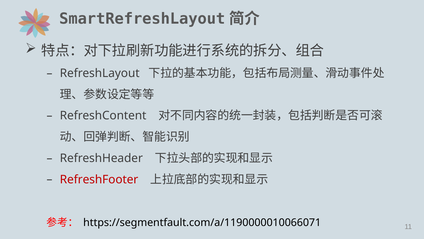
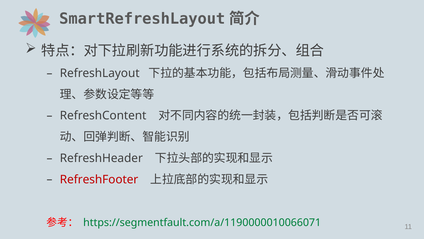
https://segmentfault.com/a/1190000010066071 colour: black -> green
